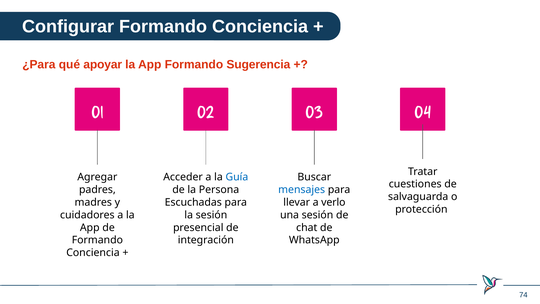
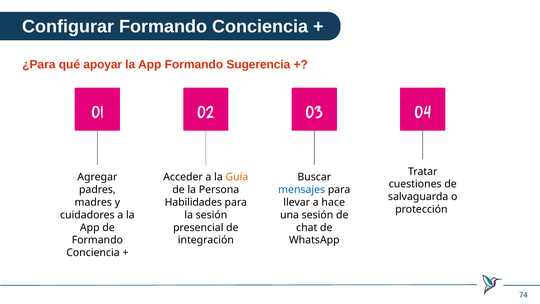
Guía colour: blue -> orange
Escuchadas: Escuchadas -> Habilidades
verlo: verlo -> hace
